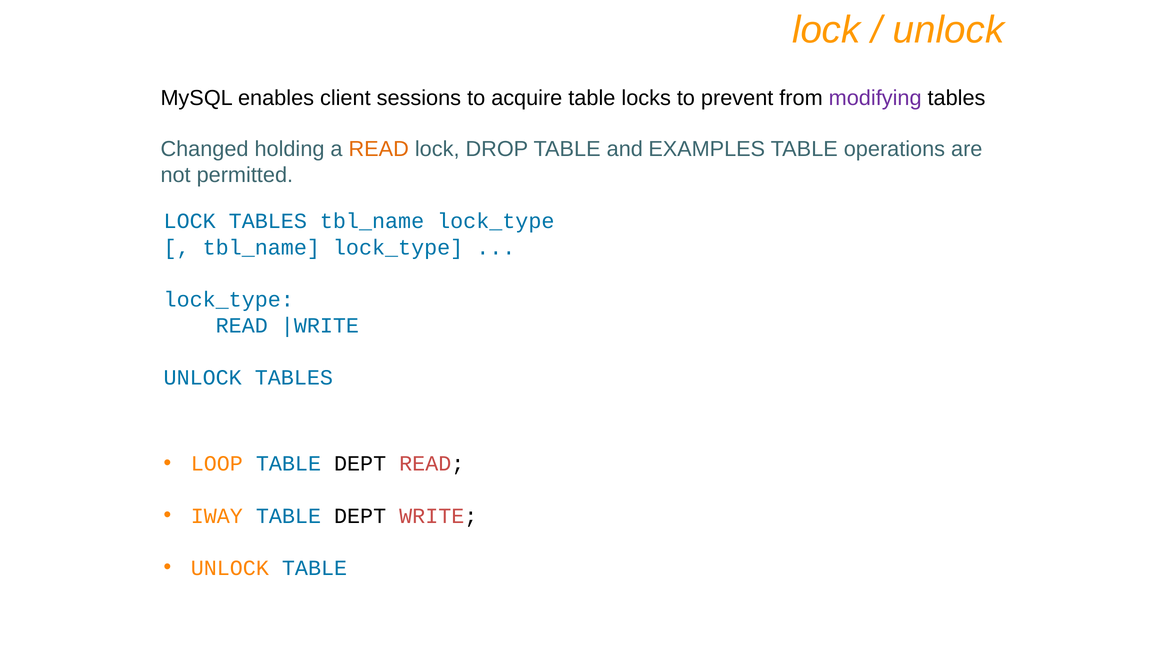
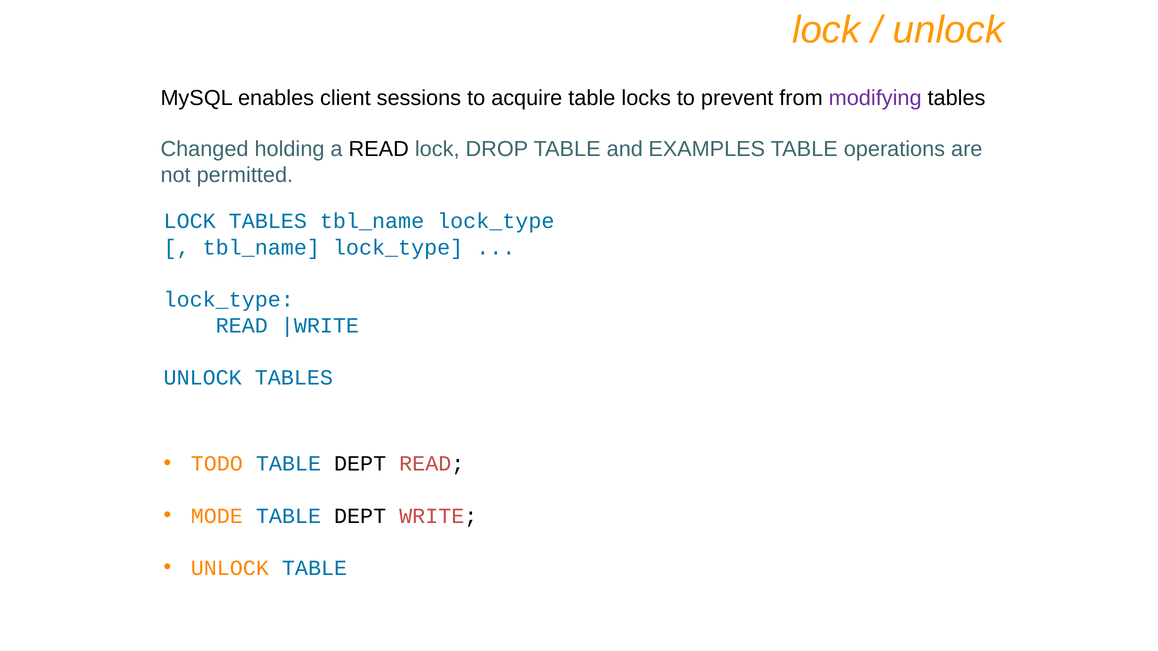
READ at (379, 149) colour: orange -> black
LOOP: LOOP -> TODO
IWAY: IWAY -> MODE
